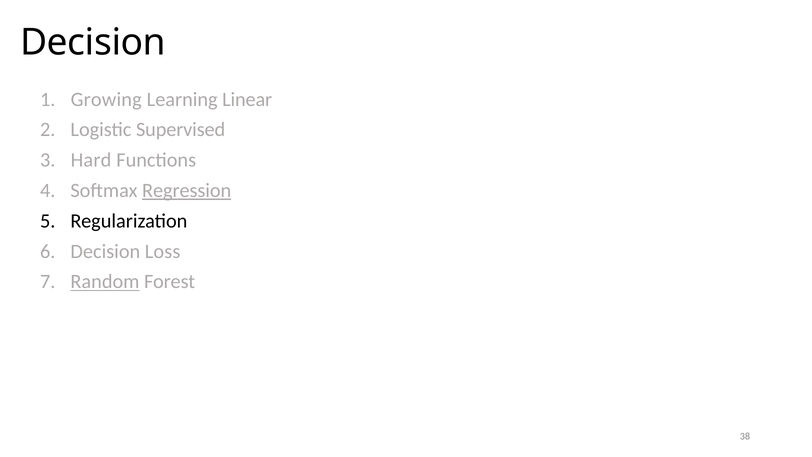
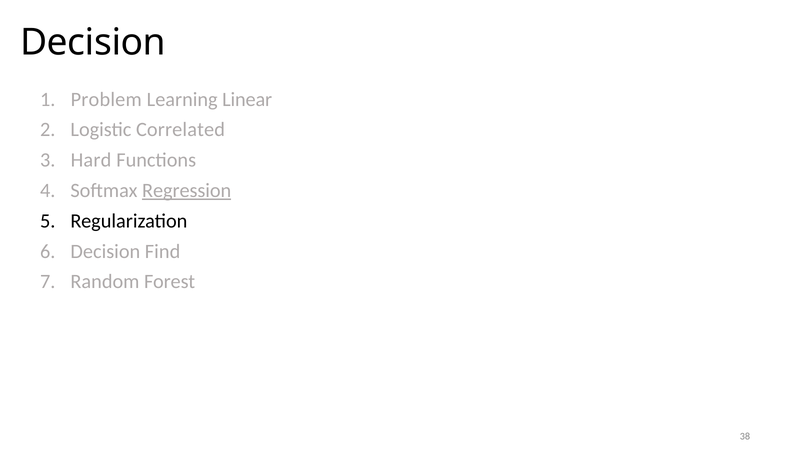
Growing: Growing -> Problem
Supervised: Supervised -> Correlated
Loss: Loss -> Find
Random underline: present -> none
